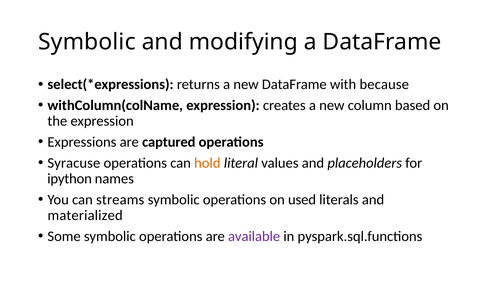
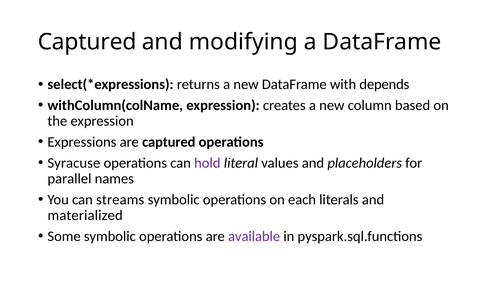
Symbolic at (87, 42): Symbolic -> Captured
because: because -> depends
hold colour: orange -> purple
ipython: ipython -> parallel
used: used -> each
